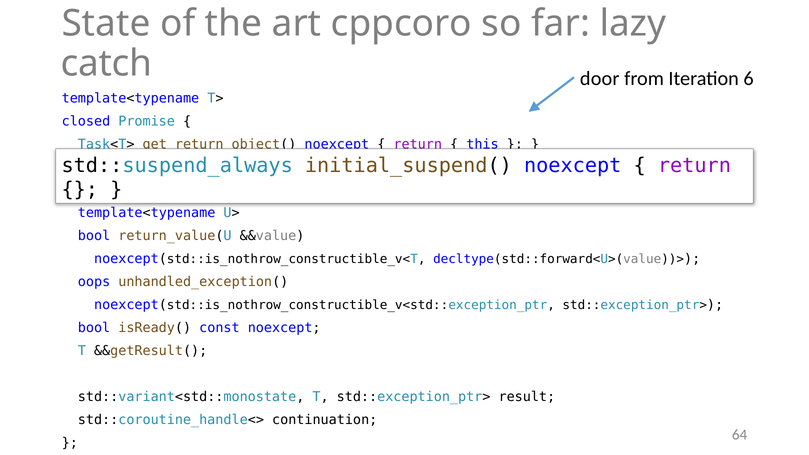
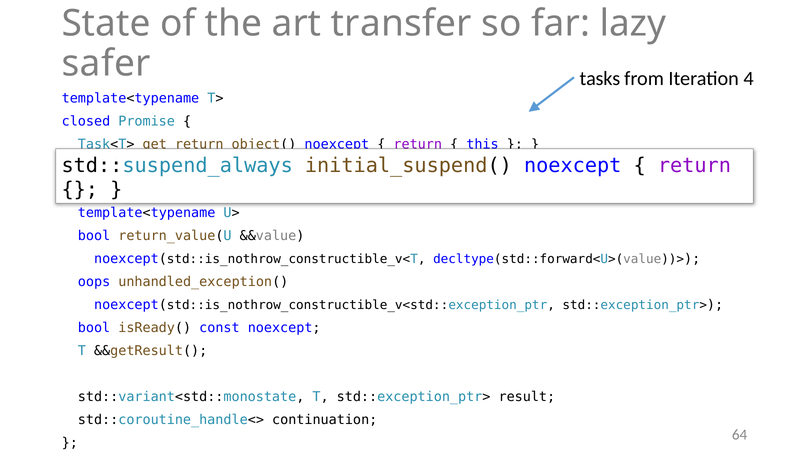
cppcoro: cppcoro -> transfer
catch: catch -> safer
door: door -> tasks
6: 6 -> 4
